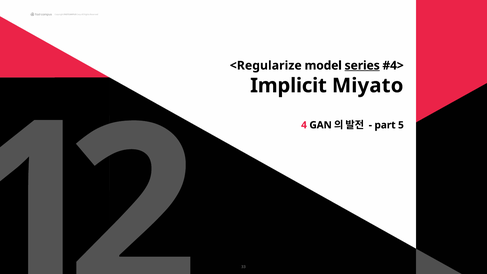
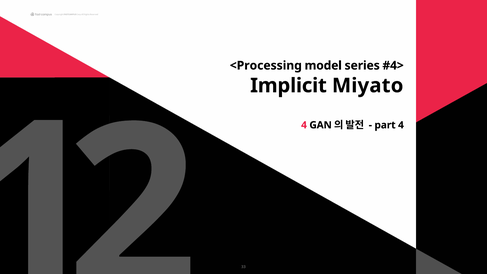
<Regularize: <Regularize -> <Processing
series underline: present -> none
part 5: 5 -> 4
